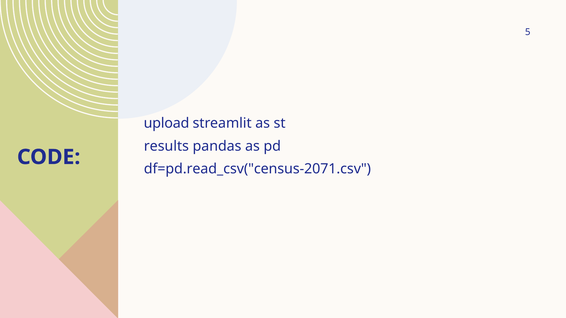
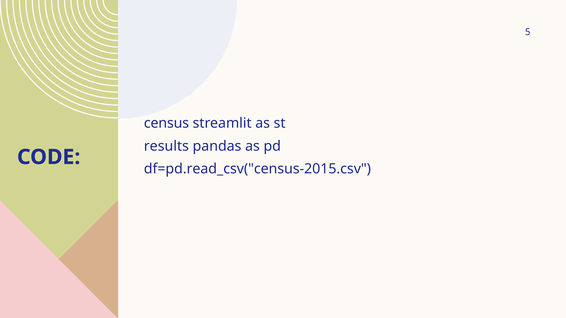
upload: upload -> census
df=pd.read_csv("census-2071.csv: df=pd.read_csv("census-2071.csv -> df=pd.read_csv("census-2015.csv
